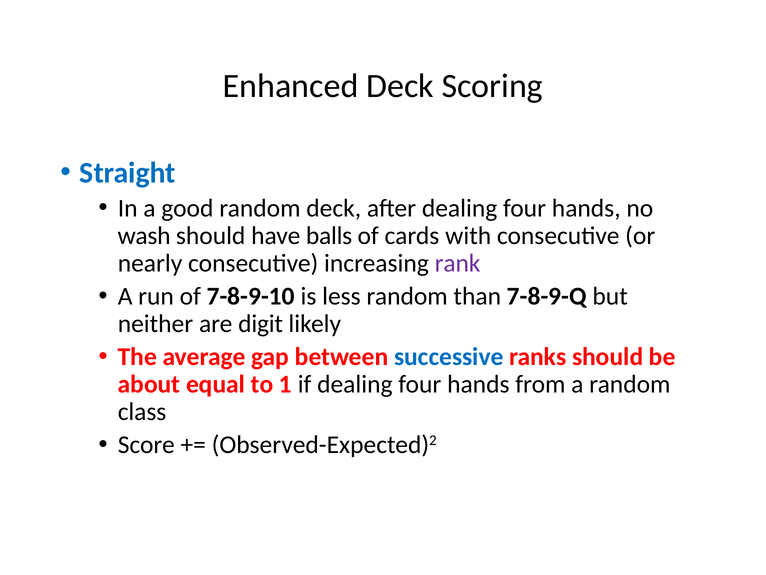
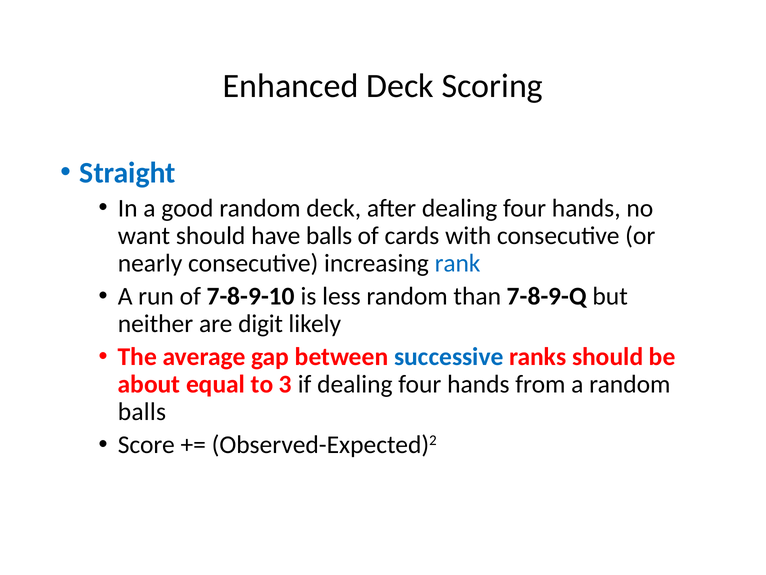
wash: wash -> want
rank colour: purple -> blue
1: 1 -> 3
class at (142, 411): class -> balls
